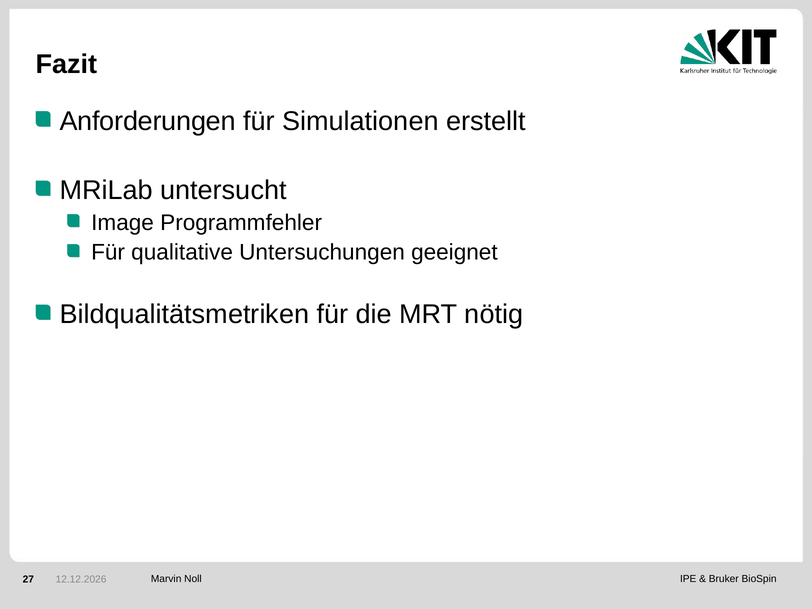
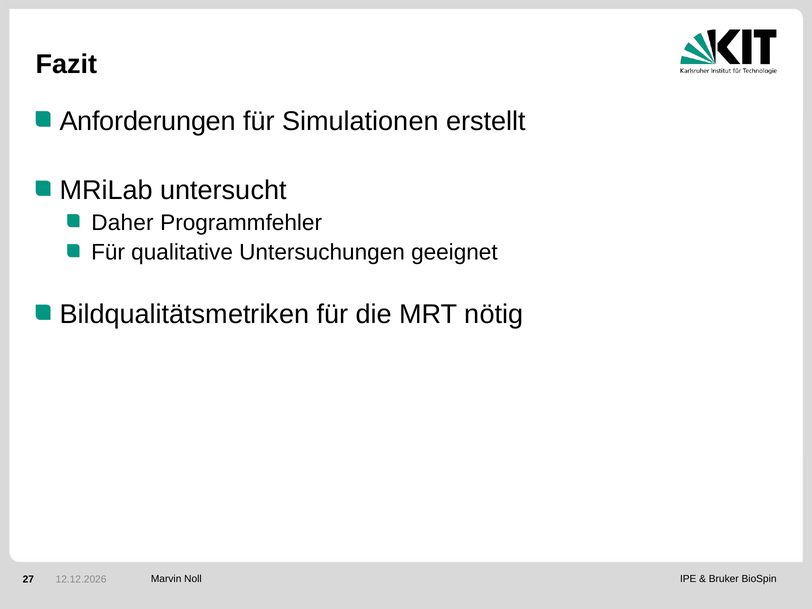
Image: Image -> Daher
